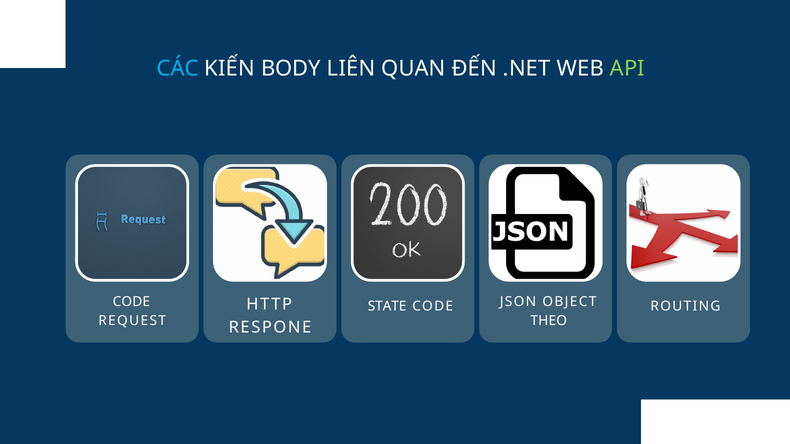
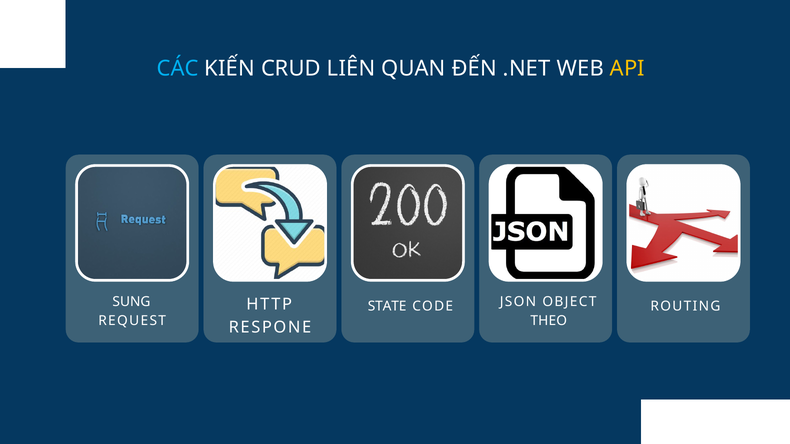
BODY: BODY -> CRUD
API colour: light green -> yellow
CODE at (131, 302): CODE -> SUNG
